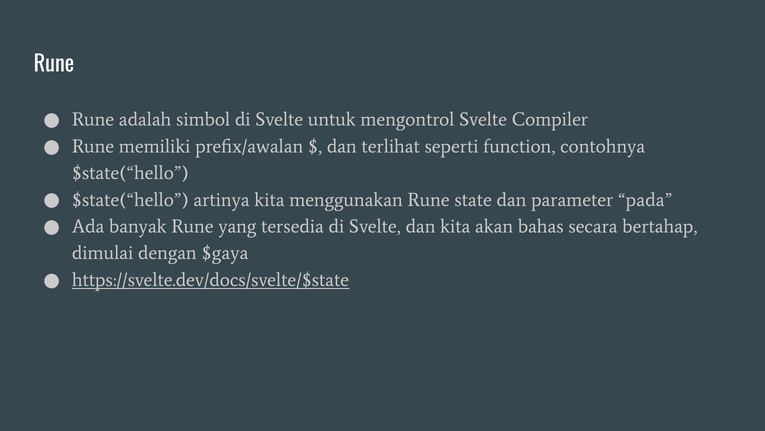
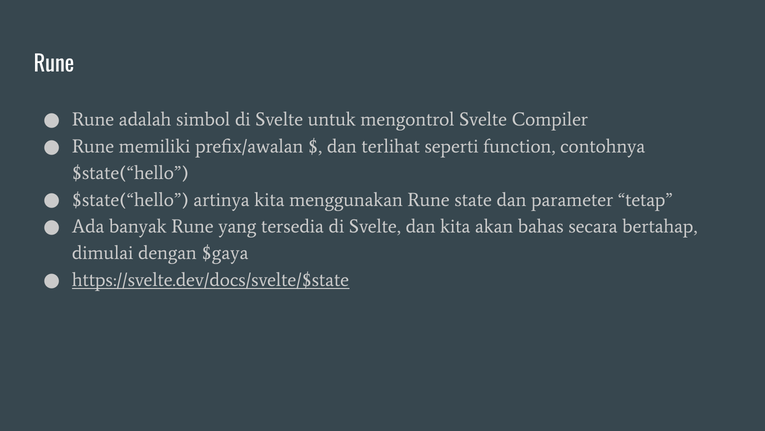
pada: pada -> tetap
